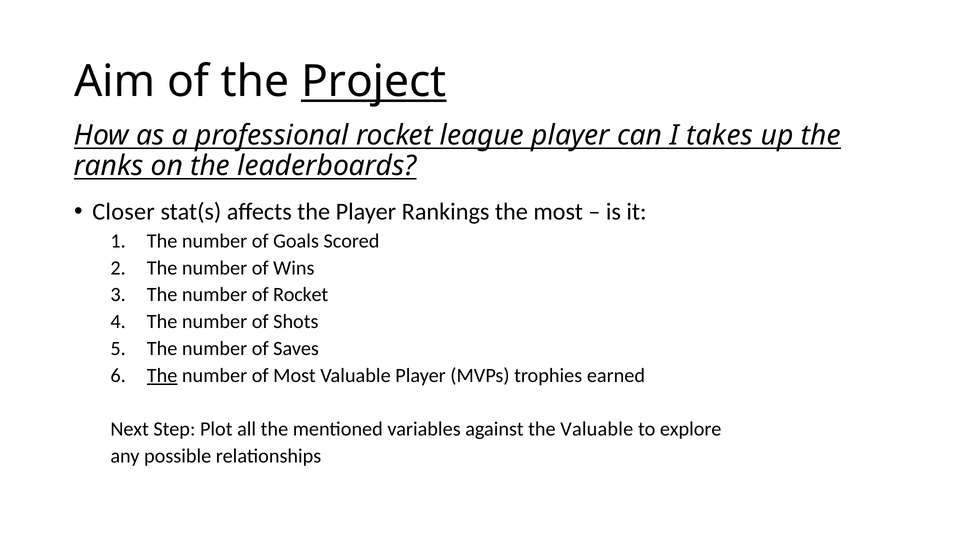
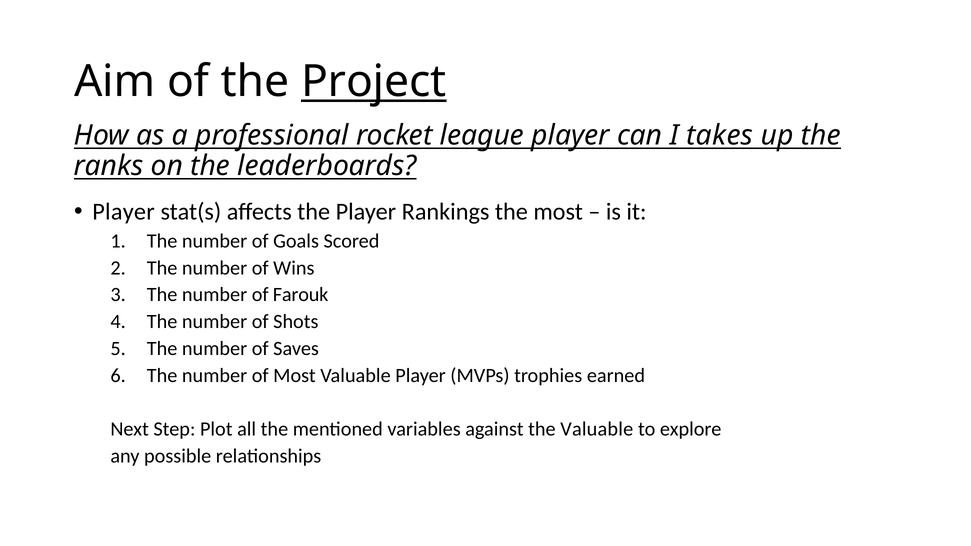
Closer at (124, 212): Closer -> Player
of Rocket: Rocket -> Farouk
The at (162, 376) underline: present -> none
